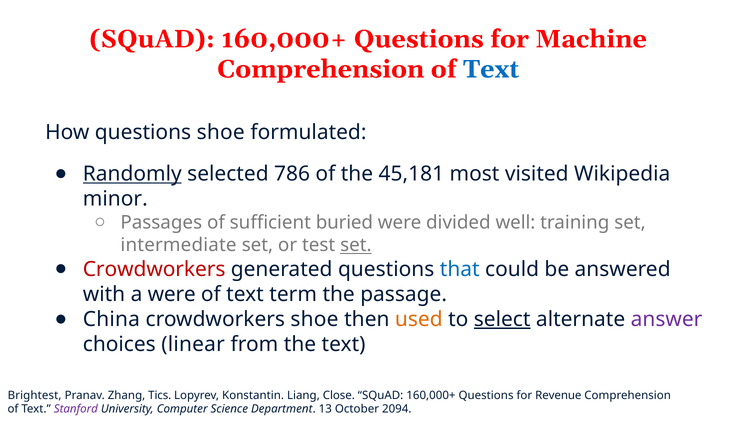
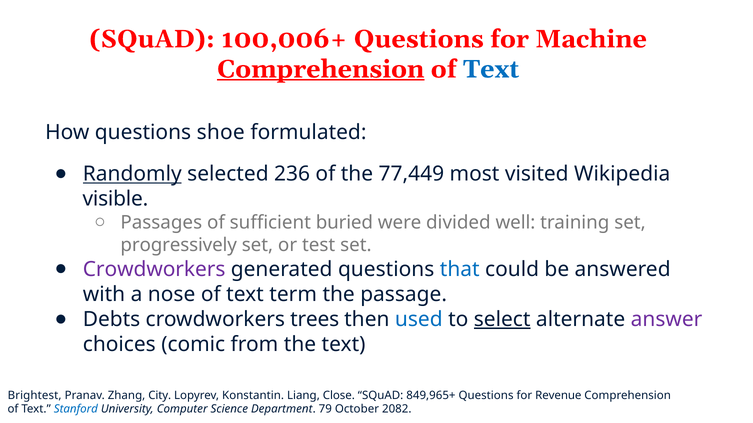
160,000+ at (284, 39): 160,000+ -> 100,006+
Comprehension at (321, 69) underline: none -> present
786: 786 -> 236
45,181: 45,181 -> 77,449
minor: minor -> visible
intermediate: intermediate -> progressively
set at (356, 246) underline: present -> none
Crowdworkers at (154, 270) colour: red -> purple
a were: were -> nose
China: China -> Debts
crowdworkers shoe: shoe -> trees
used colour: orange -> blue
linear: linear -> comic
Tics: Tics -> City
160,000+ at (431, 396): 160,000+ -> 849,965+
Stanford colour: purple -> blue
13: 13 -> 79
2094: 2094 -> 2082
